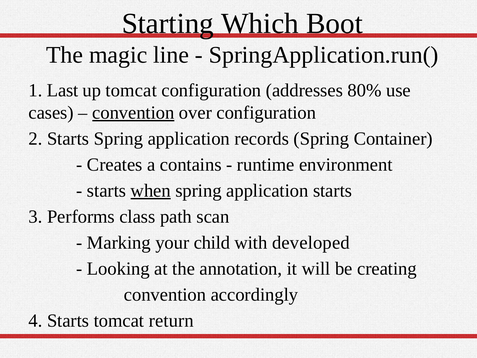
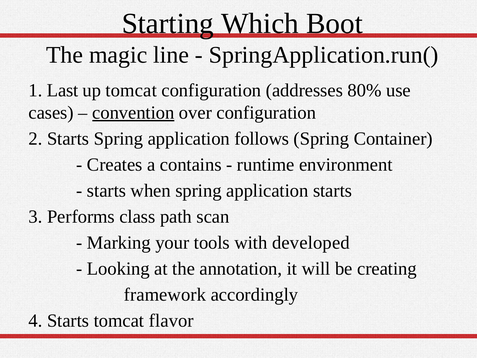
records: records -> follows
when underline: present -> none
child: child -> tools
convention at (165, 295): convention -> framework
return: return -> flavor
